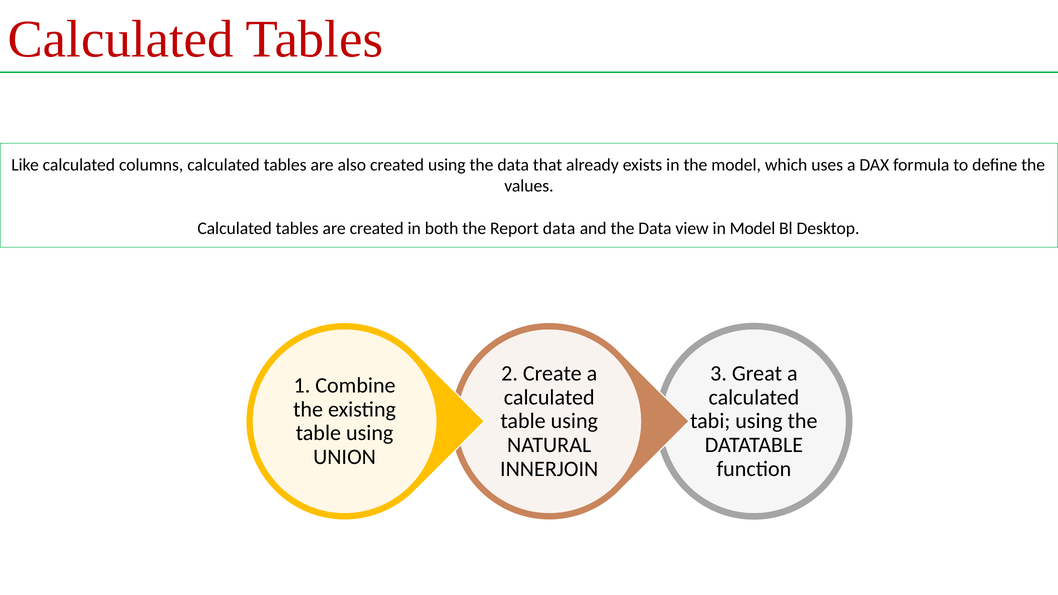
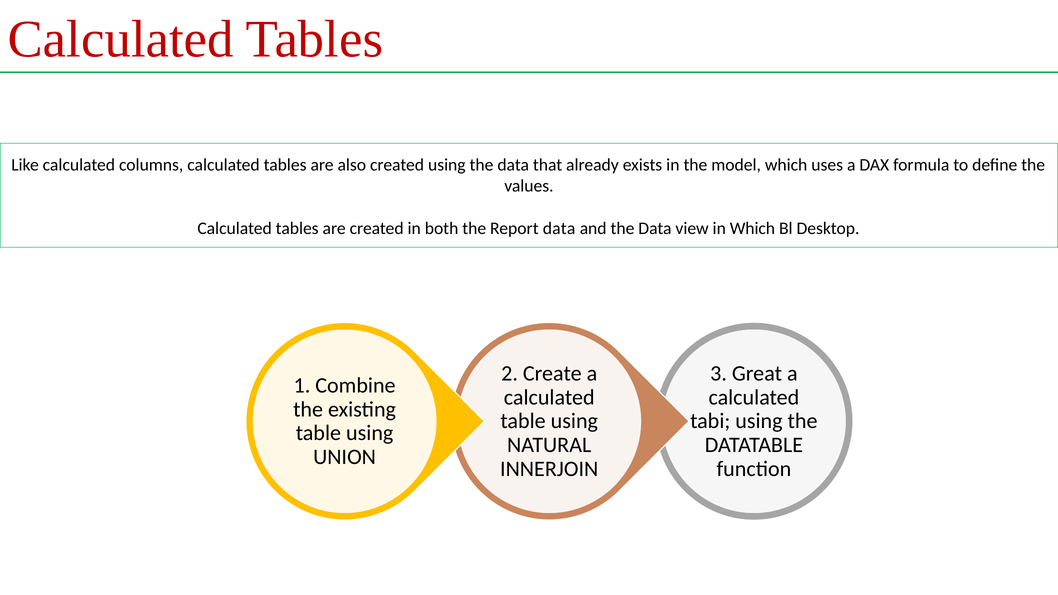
in Model: Model -> Which
